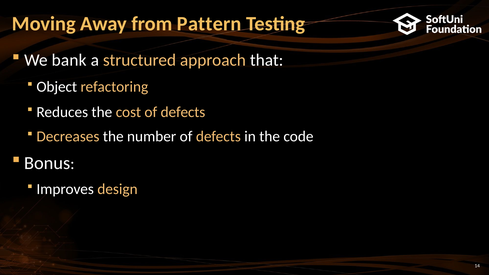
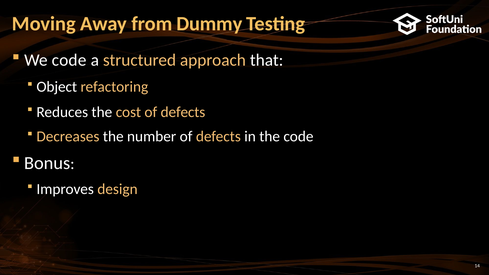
Pattern: Pattern -> Dummy
We bank: bank -> code
